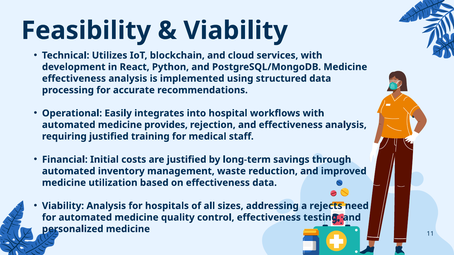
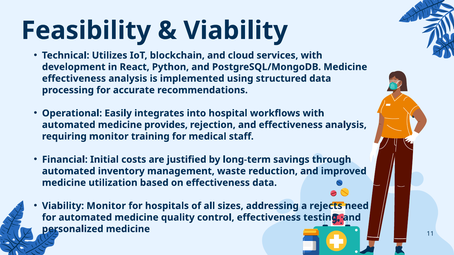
requiring justified: justified -> monitor
Viability Analysis: Analysis -> Monitor
